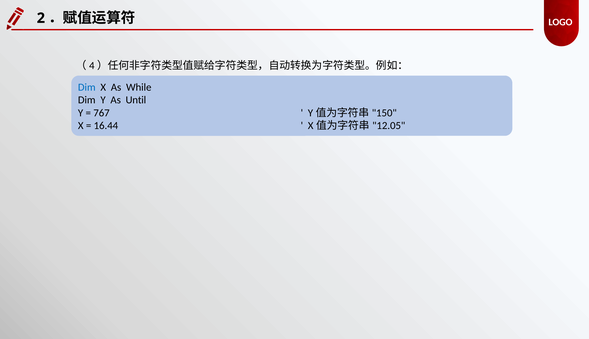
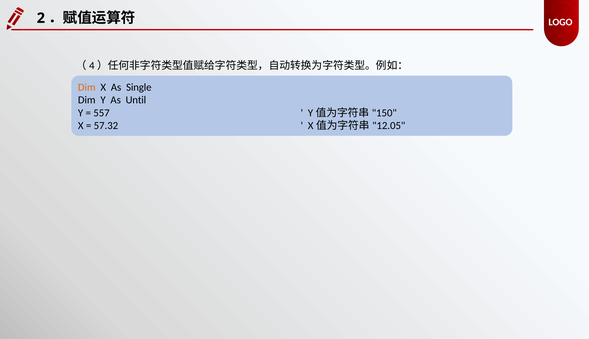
Dim at (87, 87) colour: blue -> orange
While: While -> Single
767: 767 -> 557
16.44: 16.44 -> 57.32
